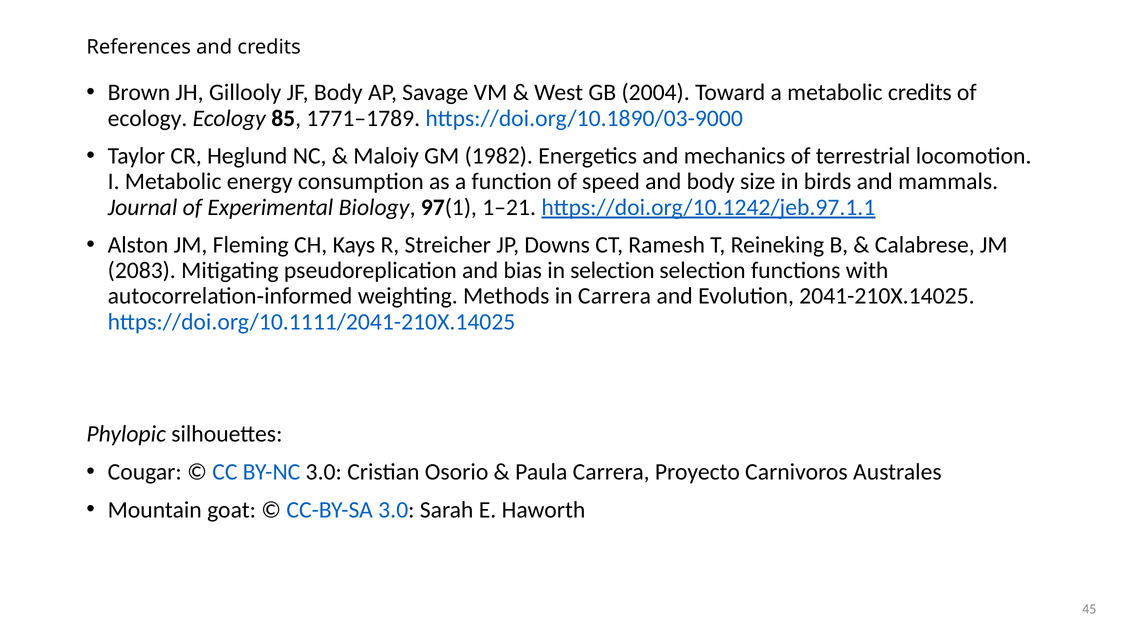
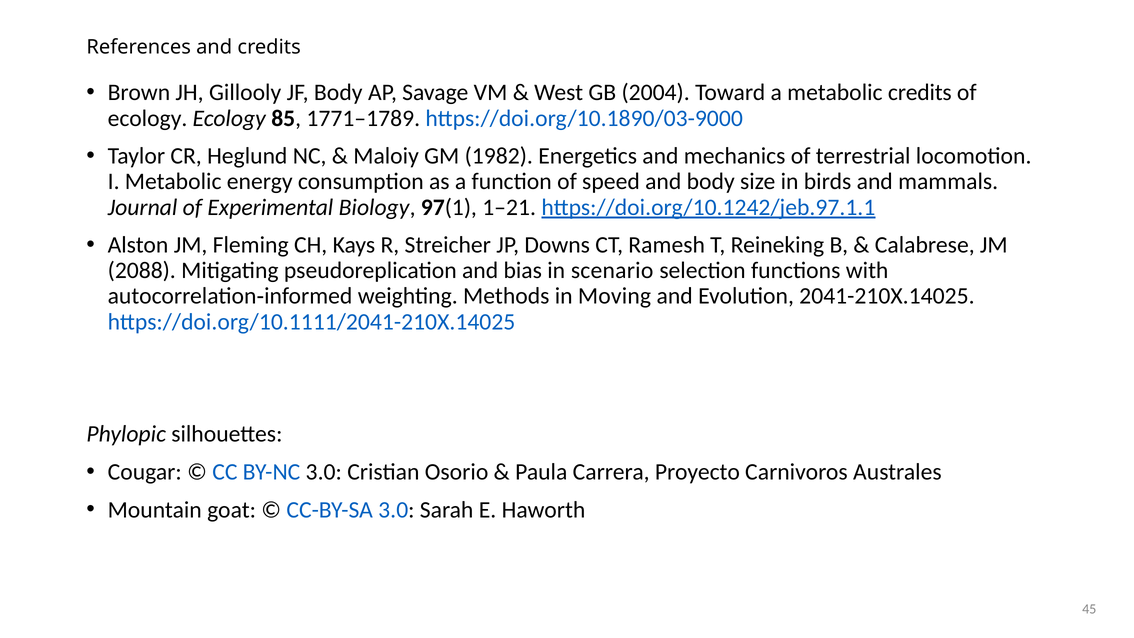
2083: 2083 -> 2088
in selection: selection -> scenario
in Carrera: Carrera -> Moving
